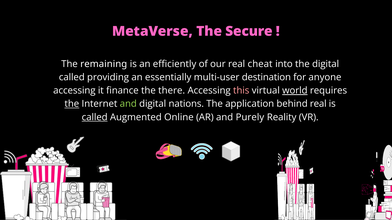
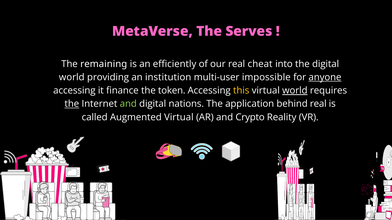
Secure: Secure -> Serves
called at (72, 77): called -> world
essentially: essentially -> institution
destination: destination -> impossible
anyone underline: none -> present
there: there -> token
this colour: pink -> yellow
called at (95, 117) underline: present -> none
Augmented Online: Online -> Virtual
Purely: Purely -> Crypto
